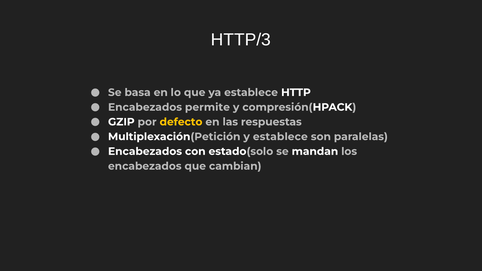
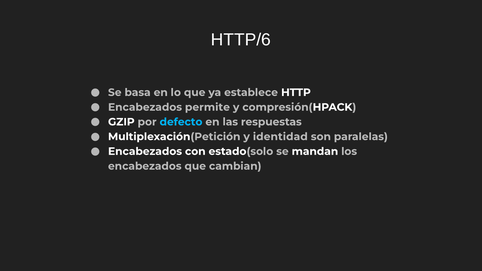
HTTP/3: HTTP/3 -> HTTP/6
defecto colour: yellow -> light blue
y establece: establece -> identidad
